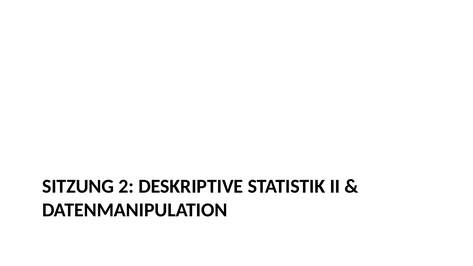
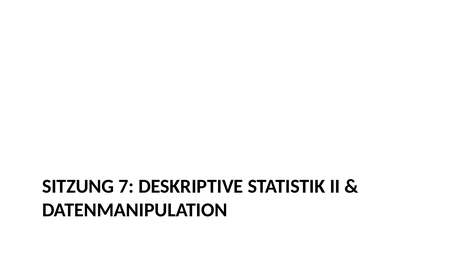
2: 2 -> 7
